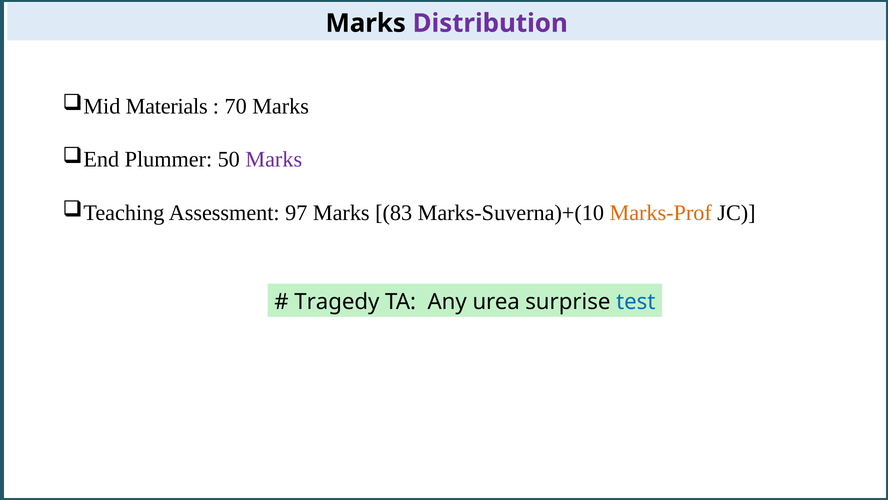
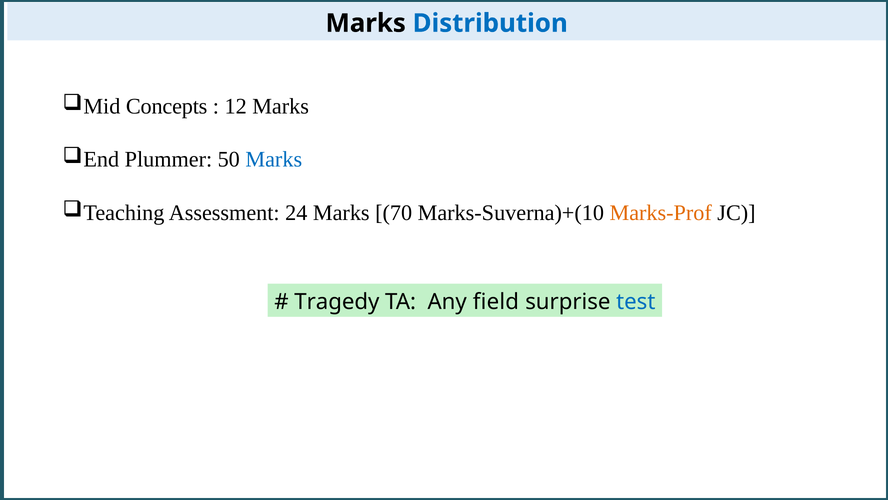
Distribution colour: purple -> blue
Materials: Materials -> Concepts
70: 70 -> 12
Marks at (274, 159) colour: purple -> blue
97: 97 -> 24
83: 83 -> 70
urea: urea -> field
